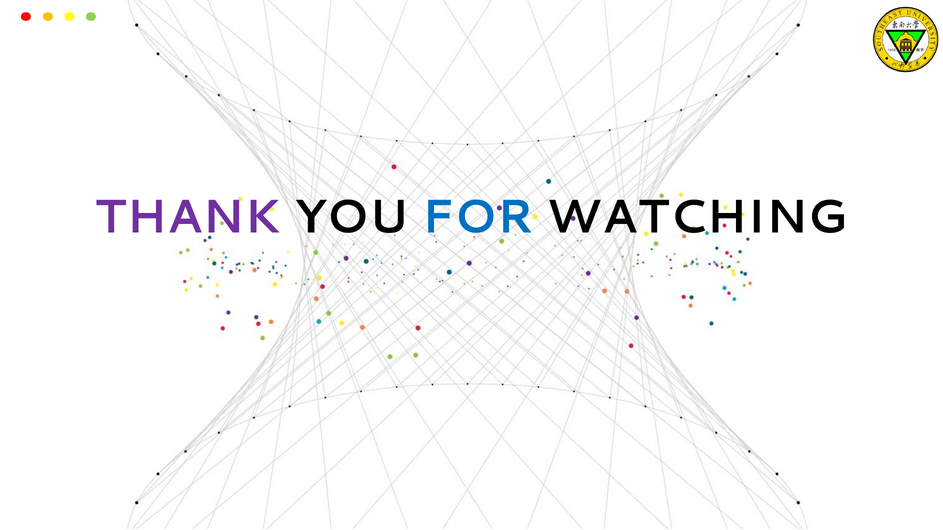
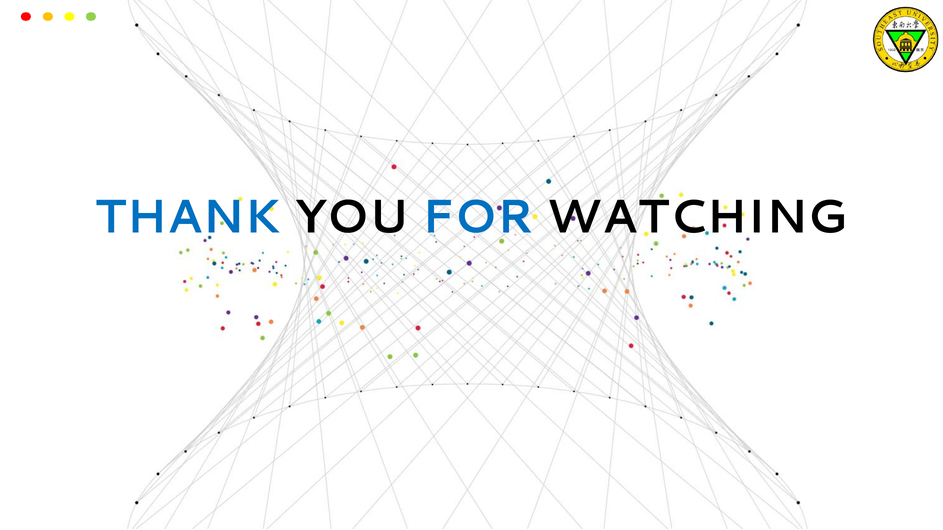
THANK colour: purple -> blue
